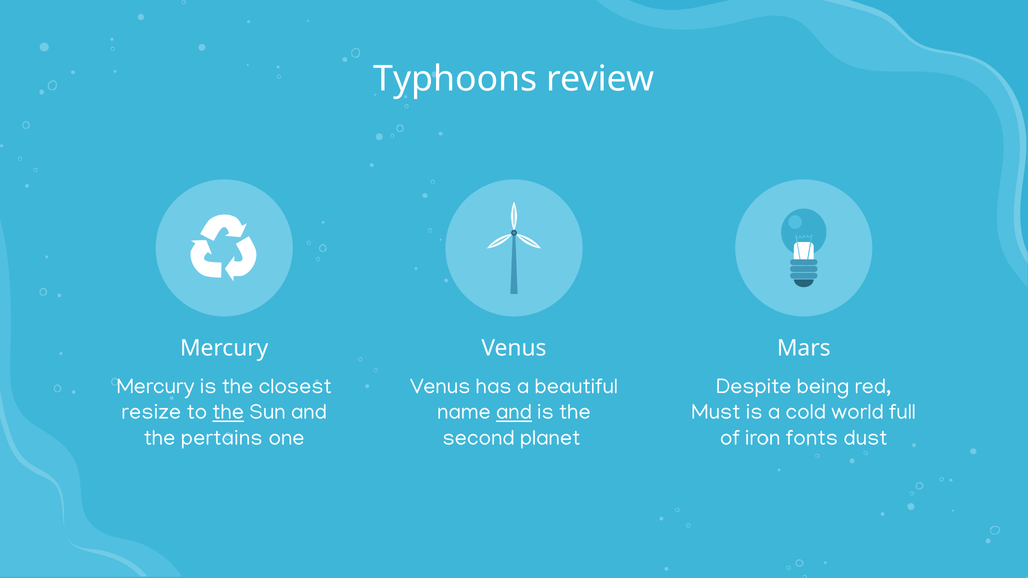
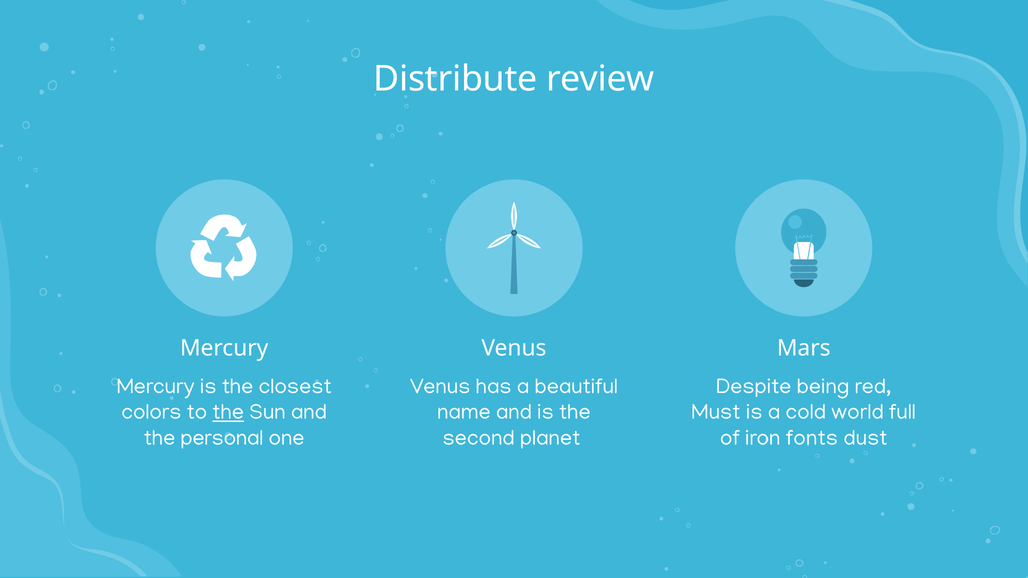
Typhoons: Typhoons -> Distribute
resize: resize -> colors
and at (514, 412) underline: present -> none
pertains: pertains -> personal
